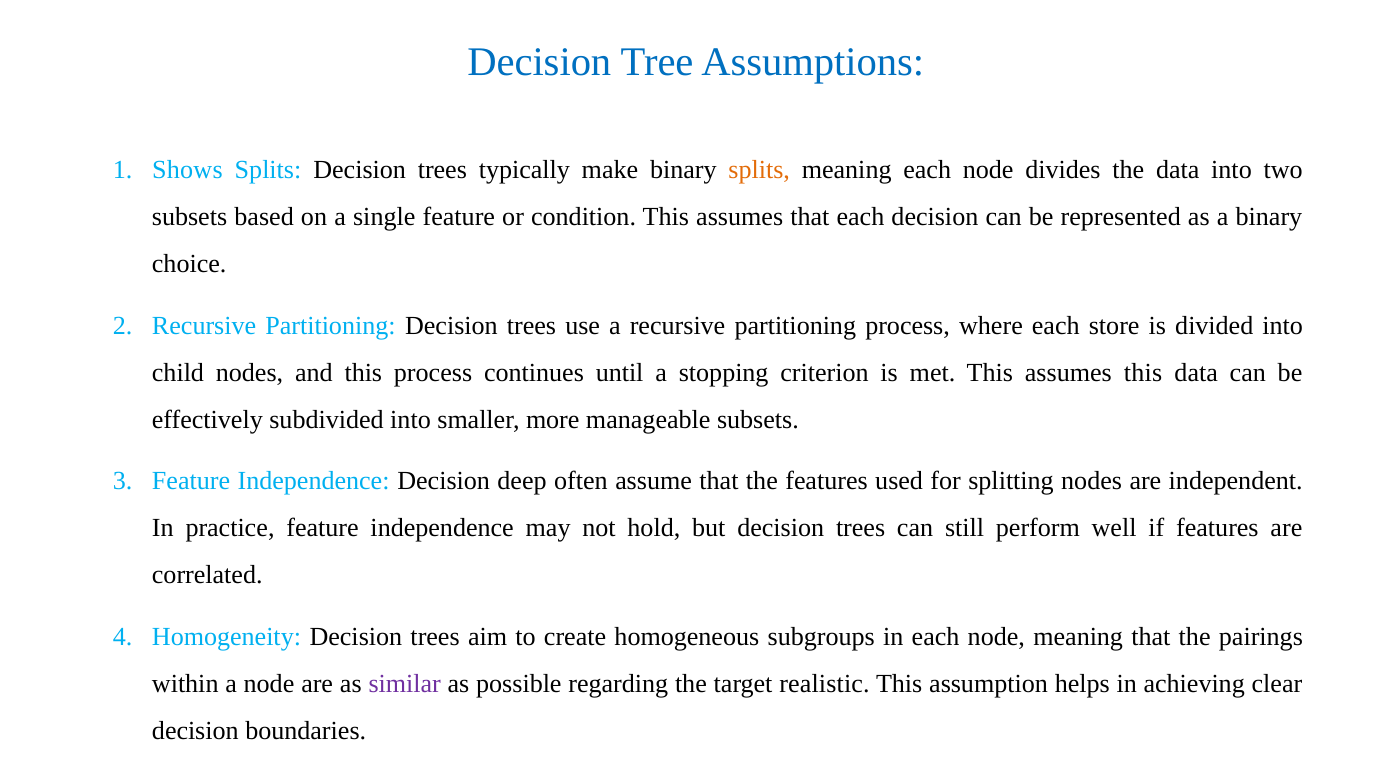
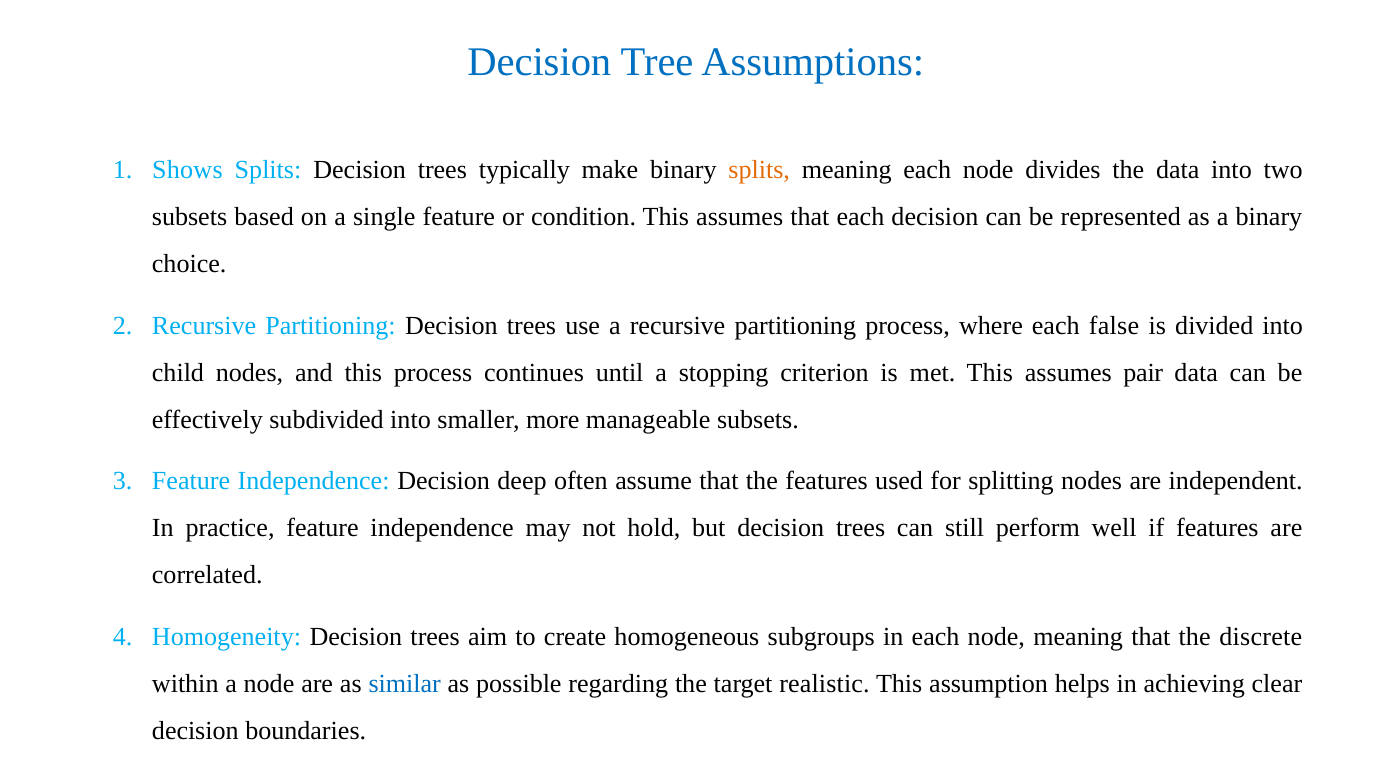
store: store -> false
assumes this: this -> pair
pairings: pairings -> discrete
similar colour: purple -> blue
